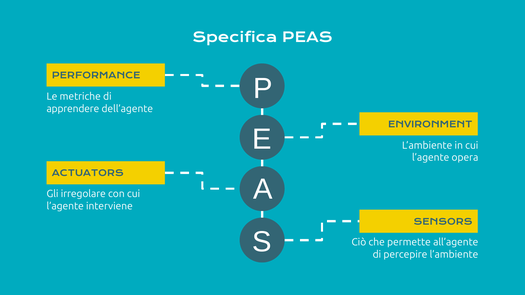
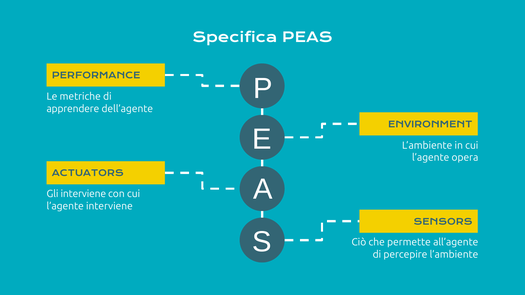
Gli irregolare: irregolare -> interviene
